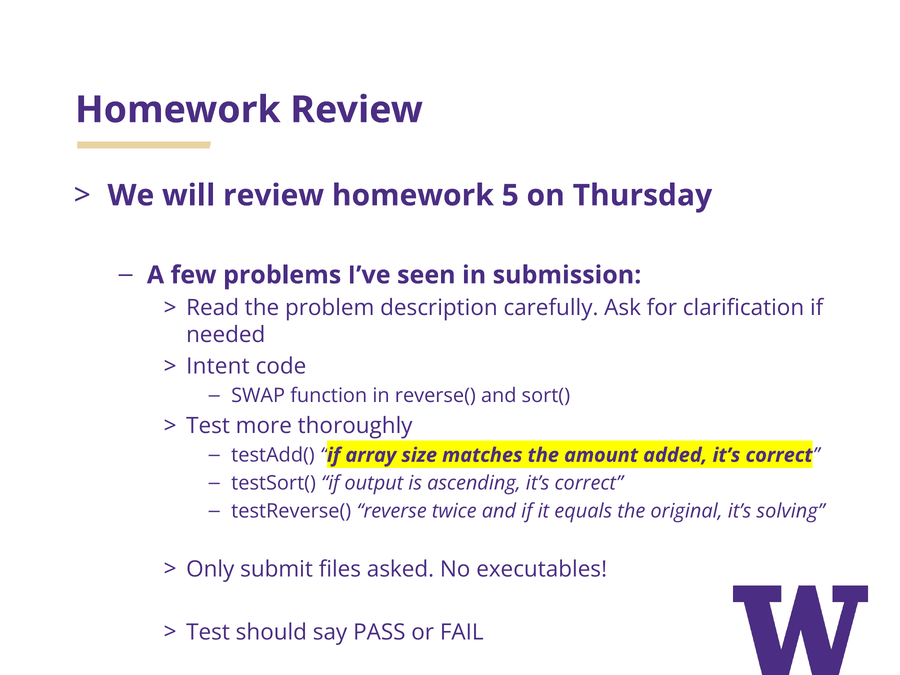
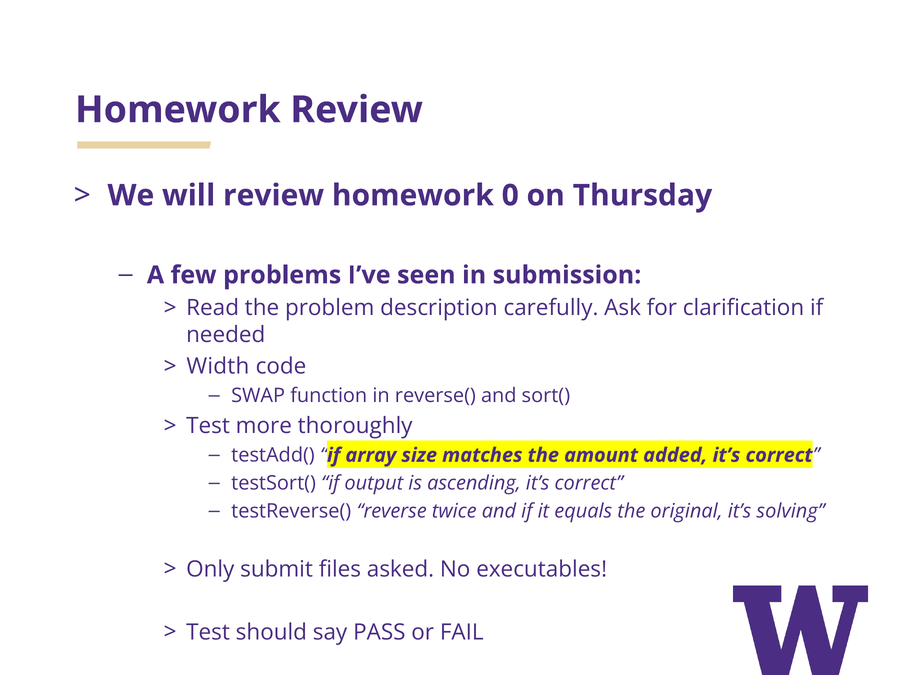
5: 5 -> 0
Intent: Intent -> Width
